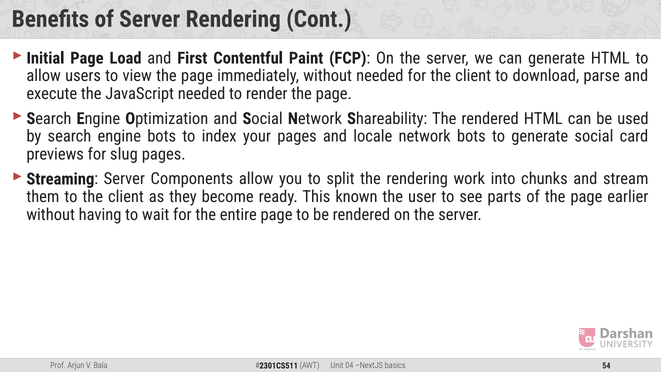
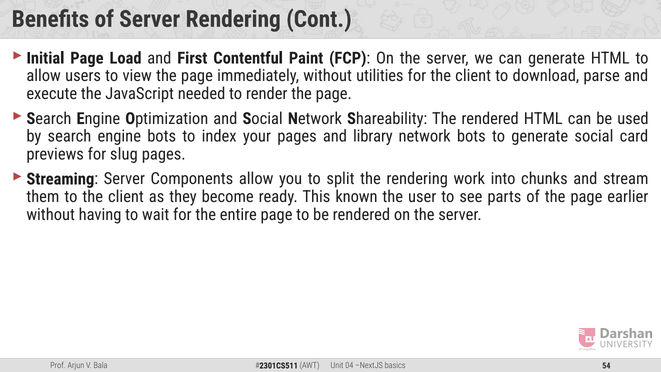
without needed: needed -> utilities
locale: locale -> library
